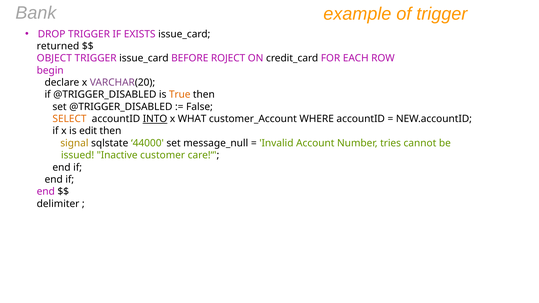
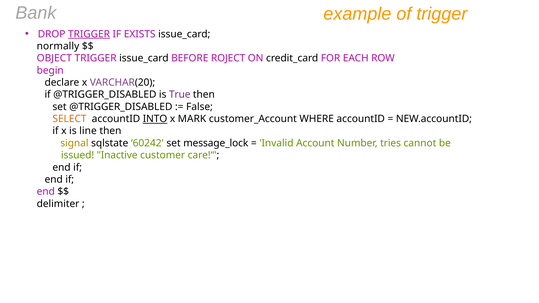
TRIGGER at (89, 34) underline: none -> present
returned: returned -> normally
True colour: orange -> purple
WHAT: WHAT -> MARK
edit: edit -> line
44000: 44000 -> 60242
message_null: message_null -> message_lock
